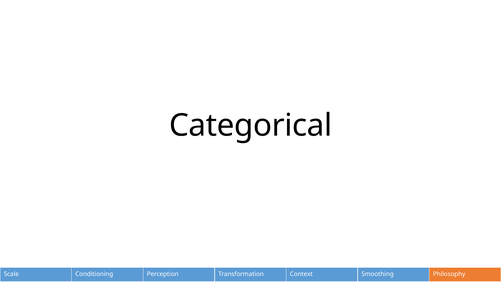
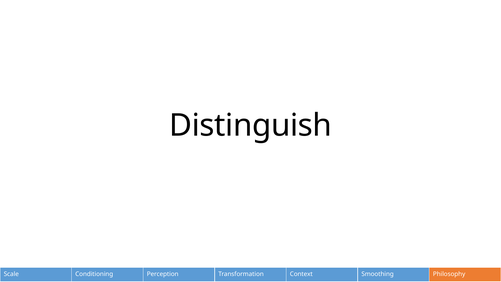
Categorical: Categorical -> Distinguish
